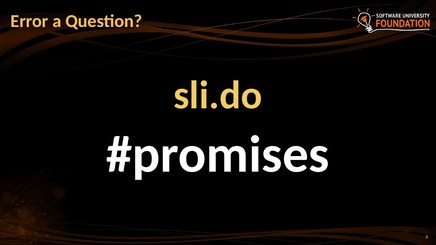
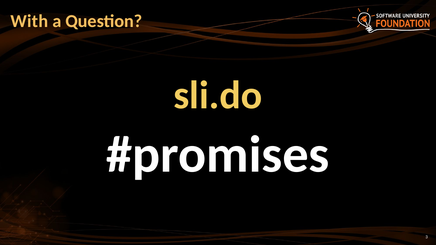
Error: Error -> With
